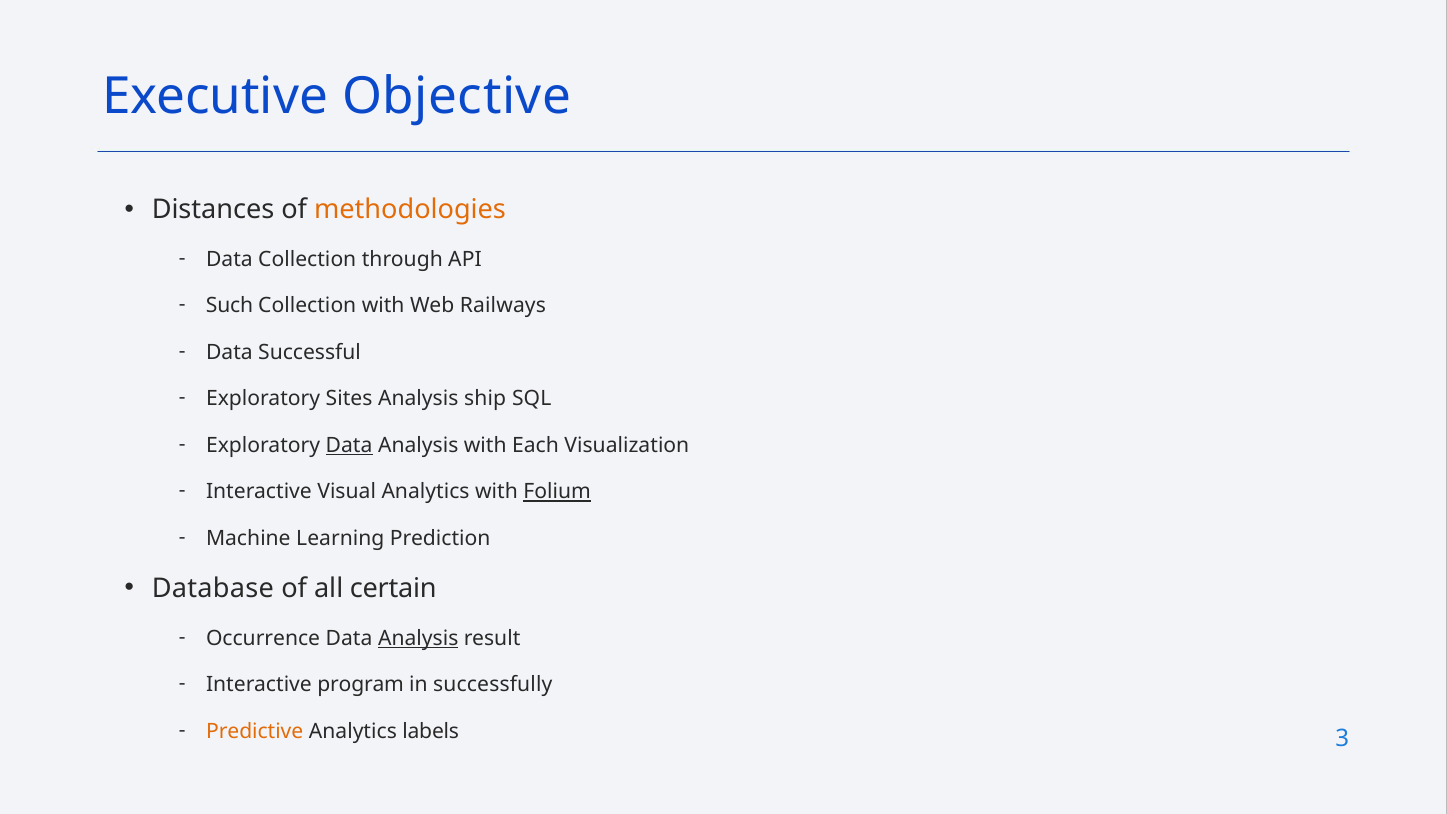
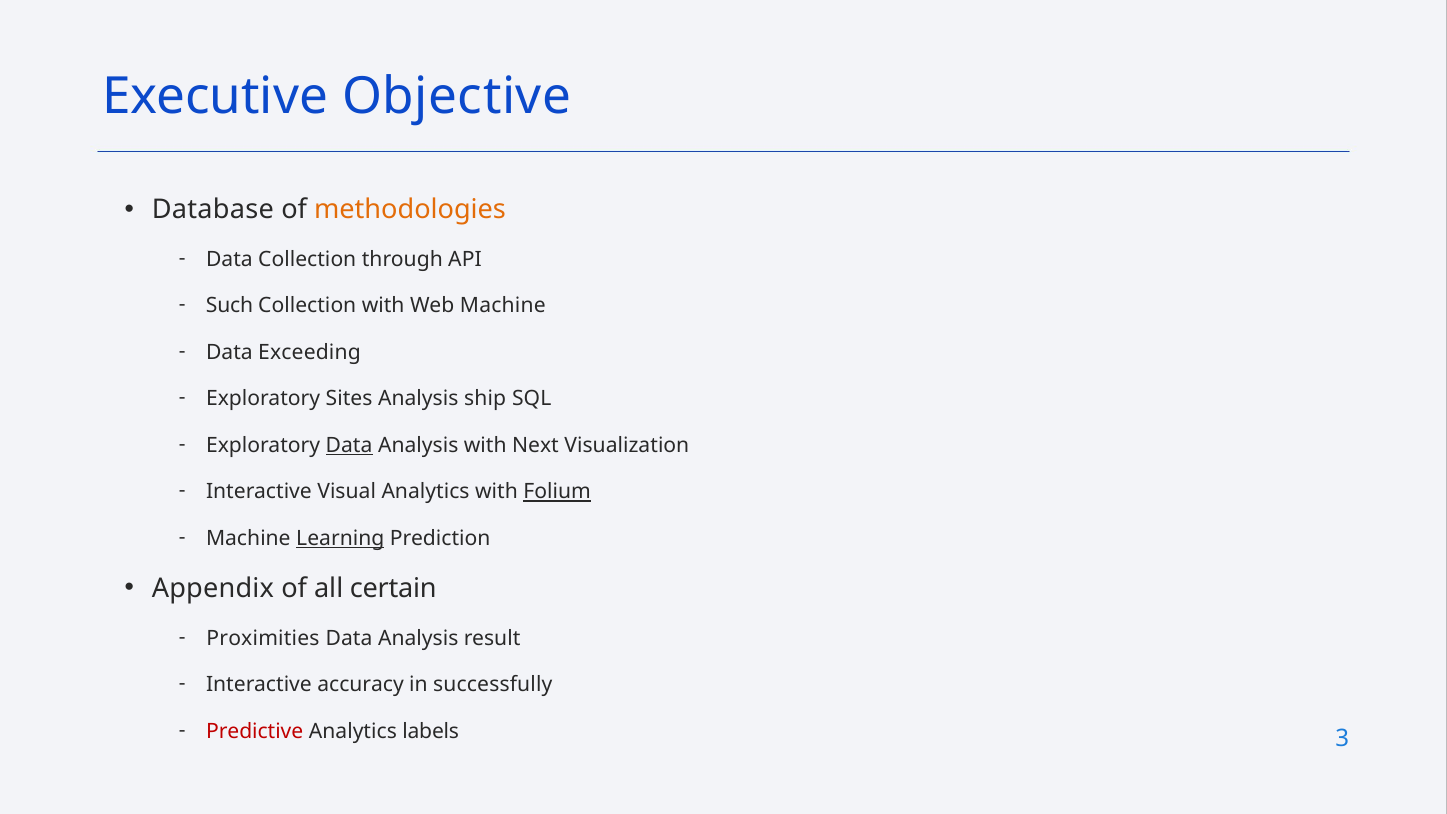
Distances: Distances -> Database
Web Railways: Railways -> Machine
Successful: Successful -> Exceeding
Each: Each -> Next
Learning underline: none -> present
Database: Database -> Appendix
Occurrence: Occurrence -> Proximities
Analysis at (418, 638) underline: present -> none
program: program -> accuracy
Predictive colour: orange -> red
